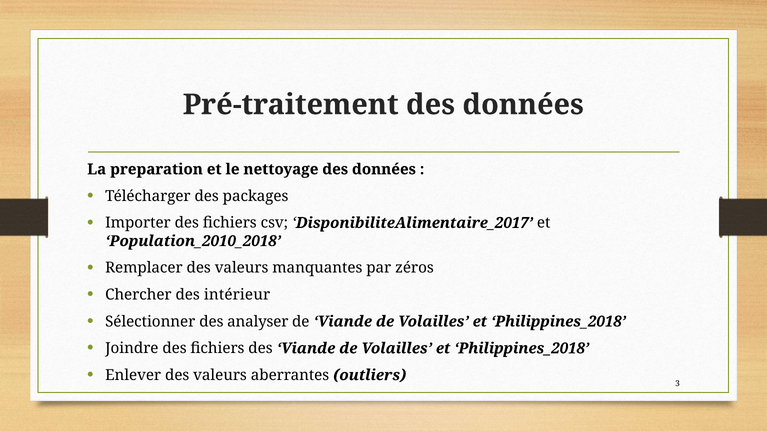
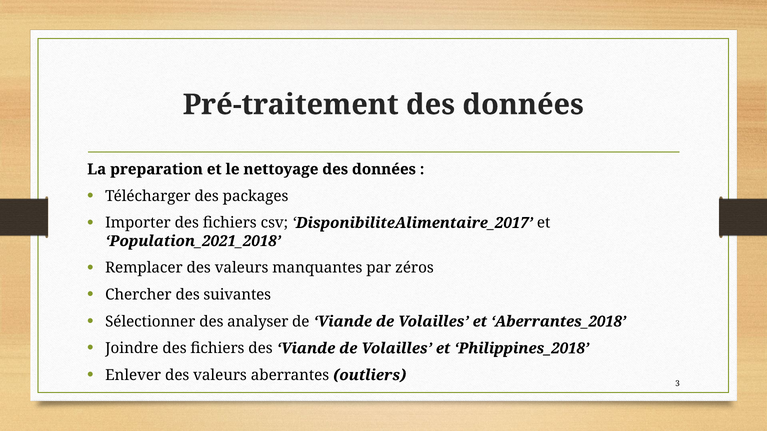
Population_2010_2018: Population_2010_2018 -> Population_2021_2018
intérieur: intérieur -> suivantes
Philippines_2018 at (558, 322): Philippines_2018 -> Aberrantes_2018
